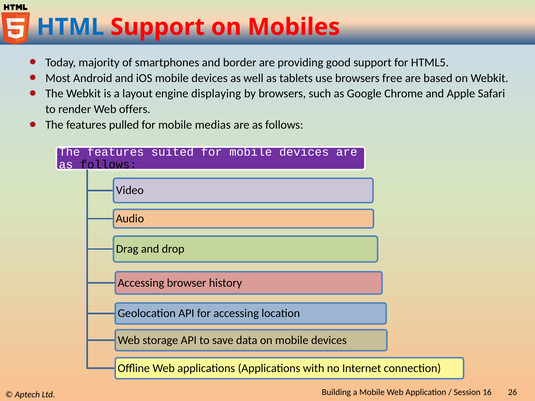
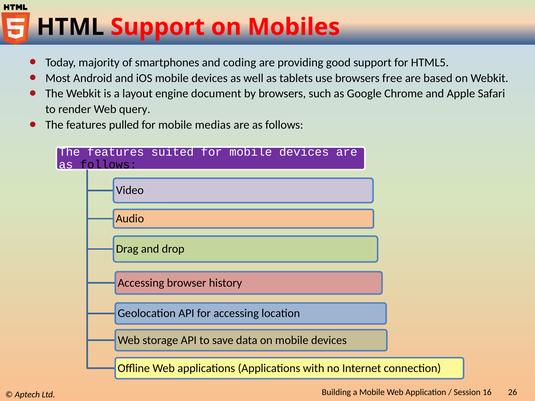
HTML colour: blue -> black
border: border -> coding
displaying: displaying -> document
offers: offers -> query
